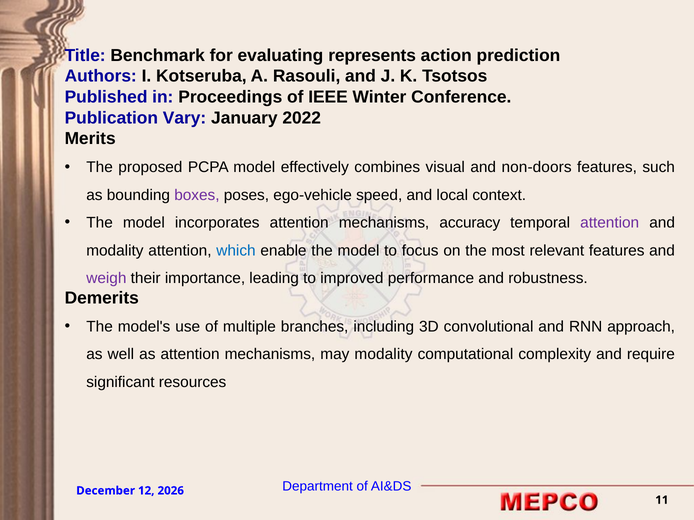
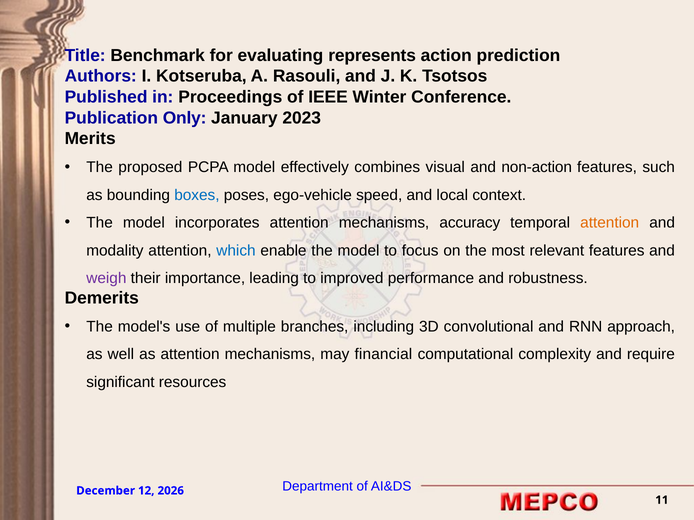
Vary: Vary -> Only
2022: 2022 -> 2023
non-doors: non-doors -> non-action
boxes colour: purple -> blue
attention at (610, 223) colour: purple -> orange
may modality: modality -> financial
